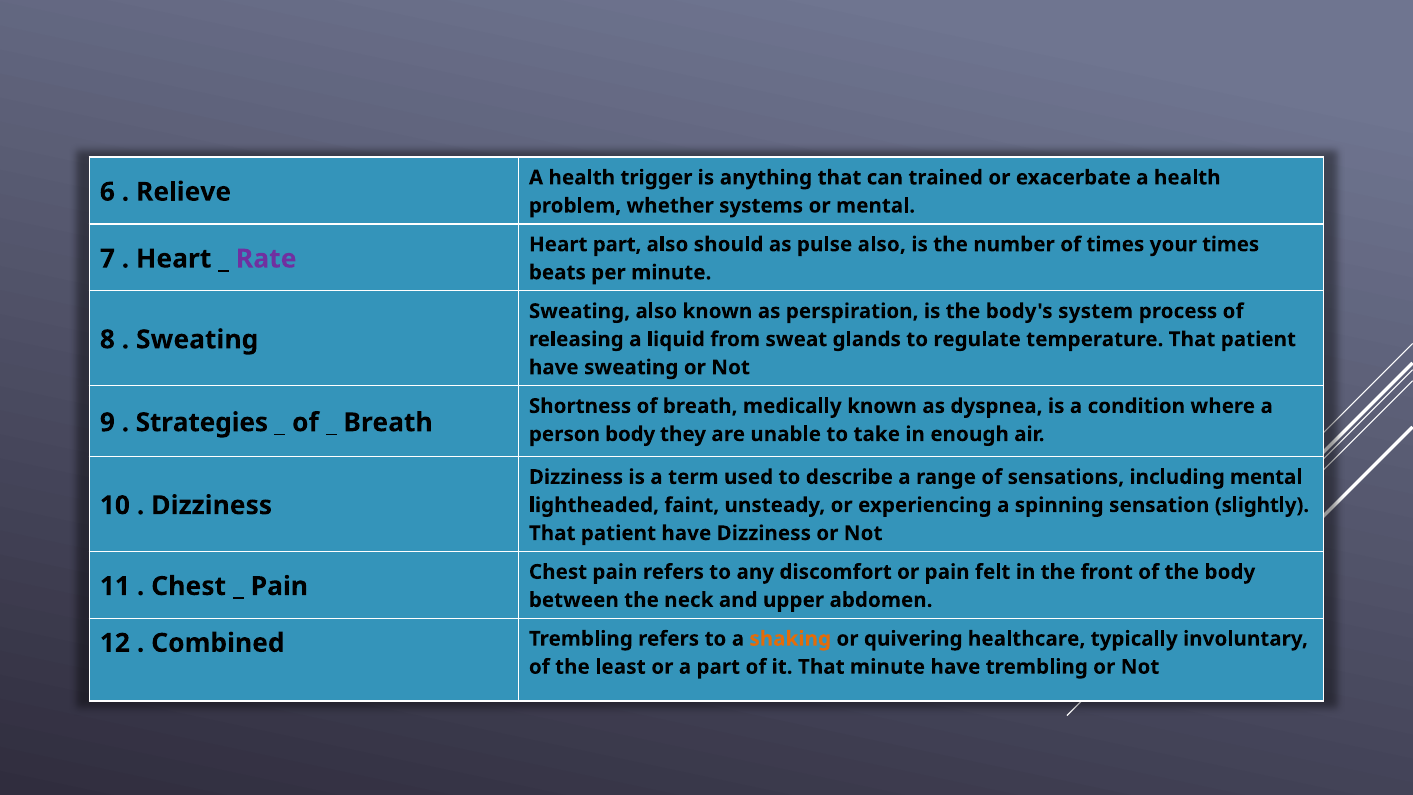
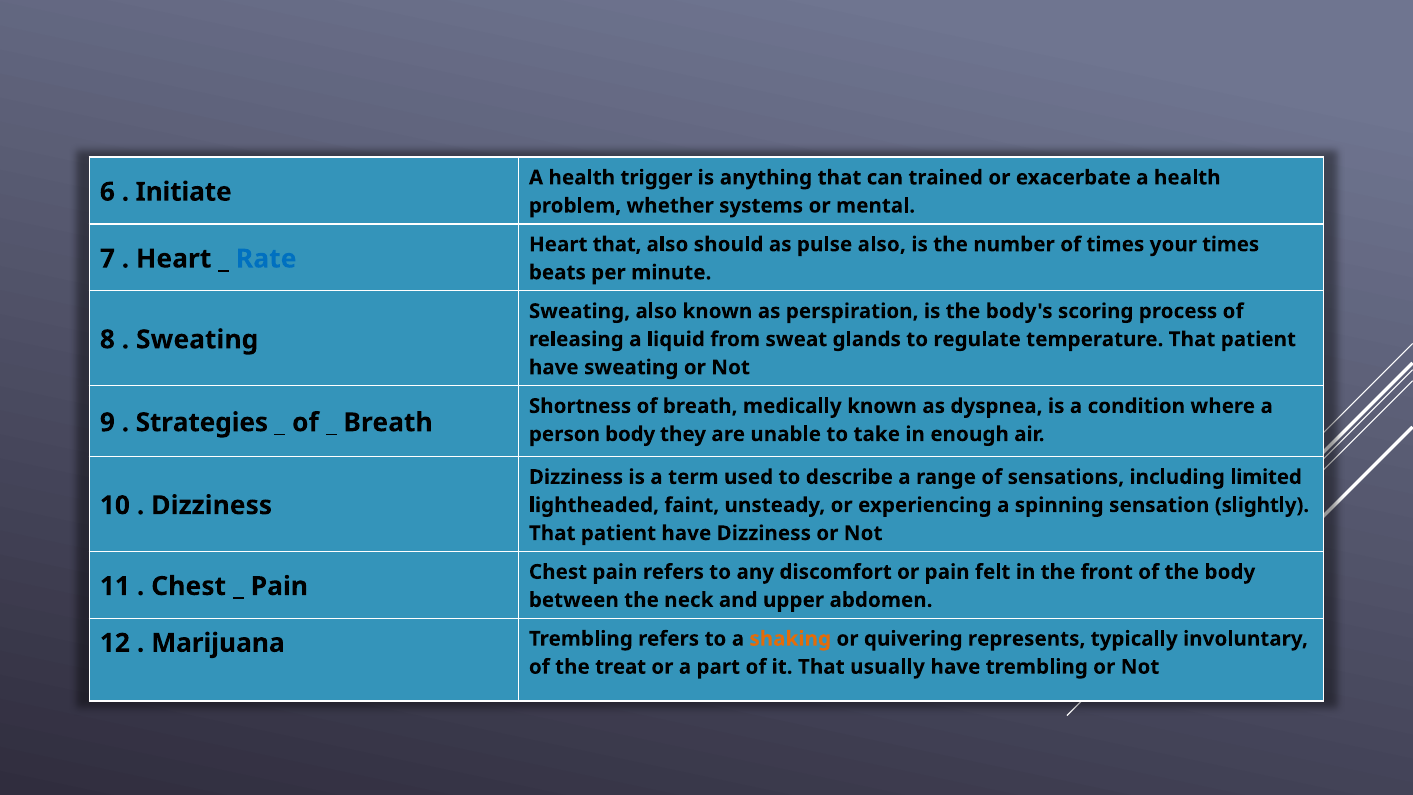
Relieve: Relieve -> Initiate
Heart part: part -> that
Rate colour: purple -> blue
system: system -> scoring
including mental: mental -> limited
Combined: Combined -> Marijuana
healthcare: healthcare -> represents
least: least -> treat
That minute: minute -> usually
